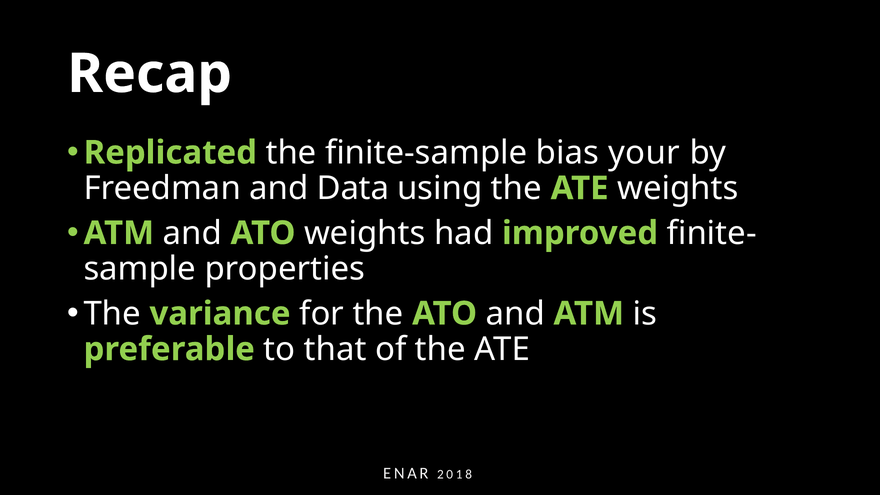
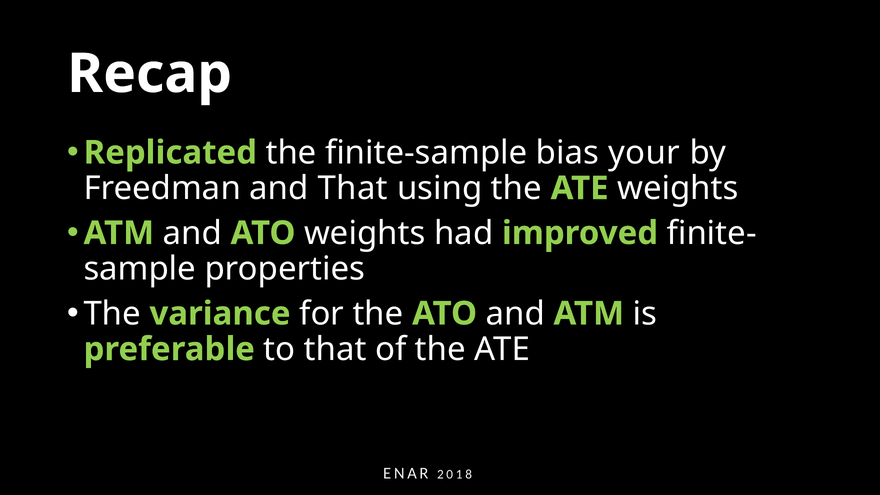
and Data: Data -> That
